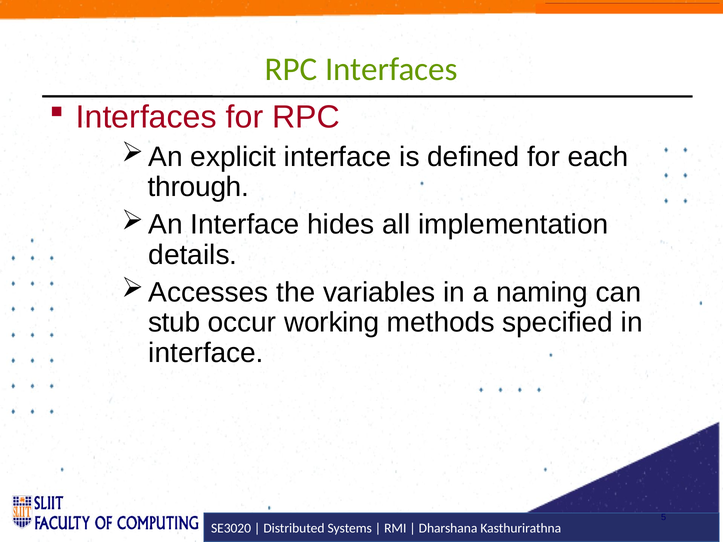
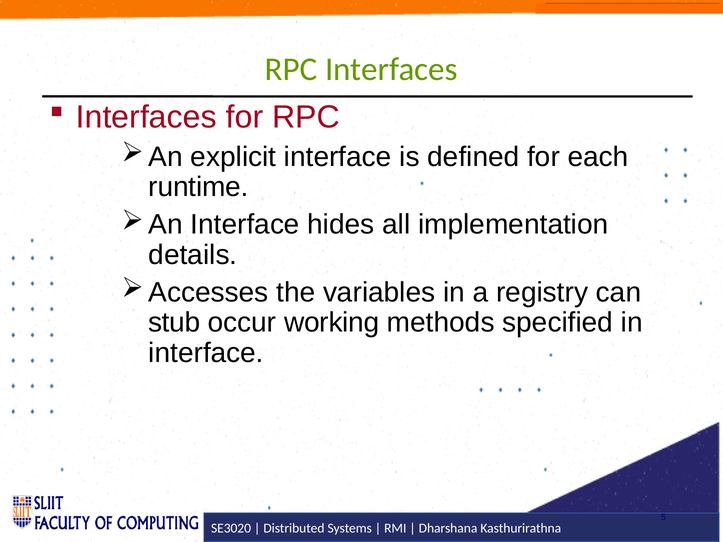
through: through -> runtime
naming: naming -> registry
